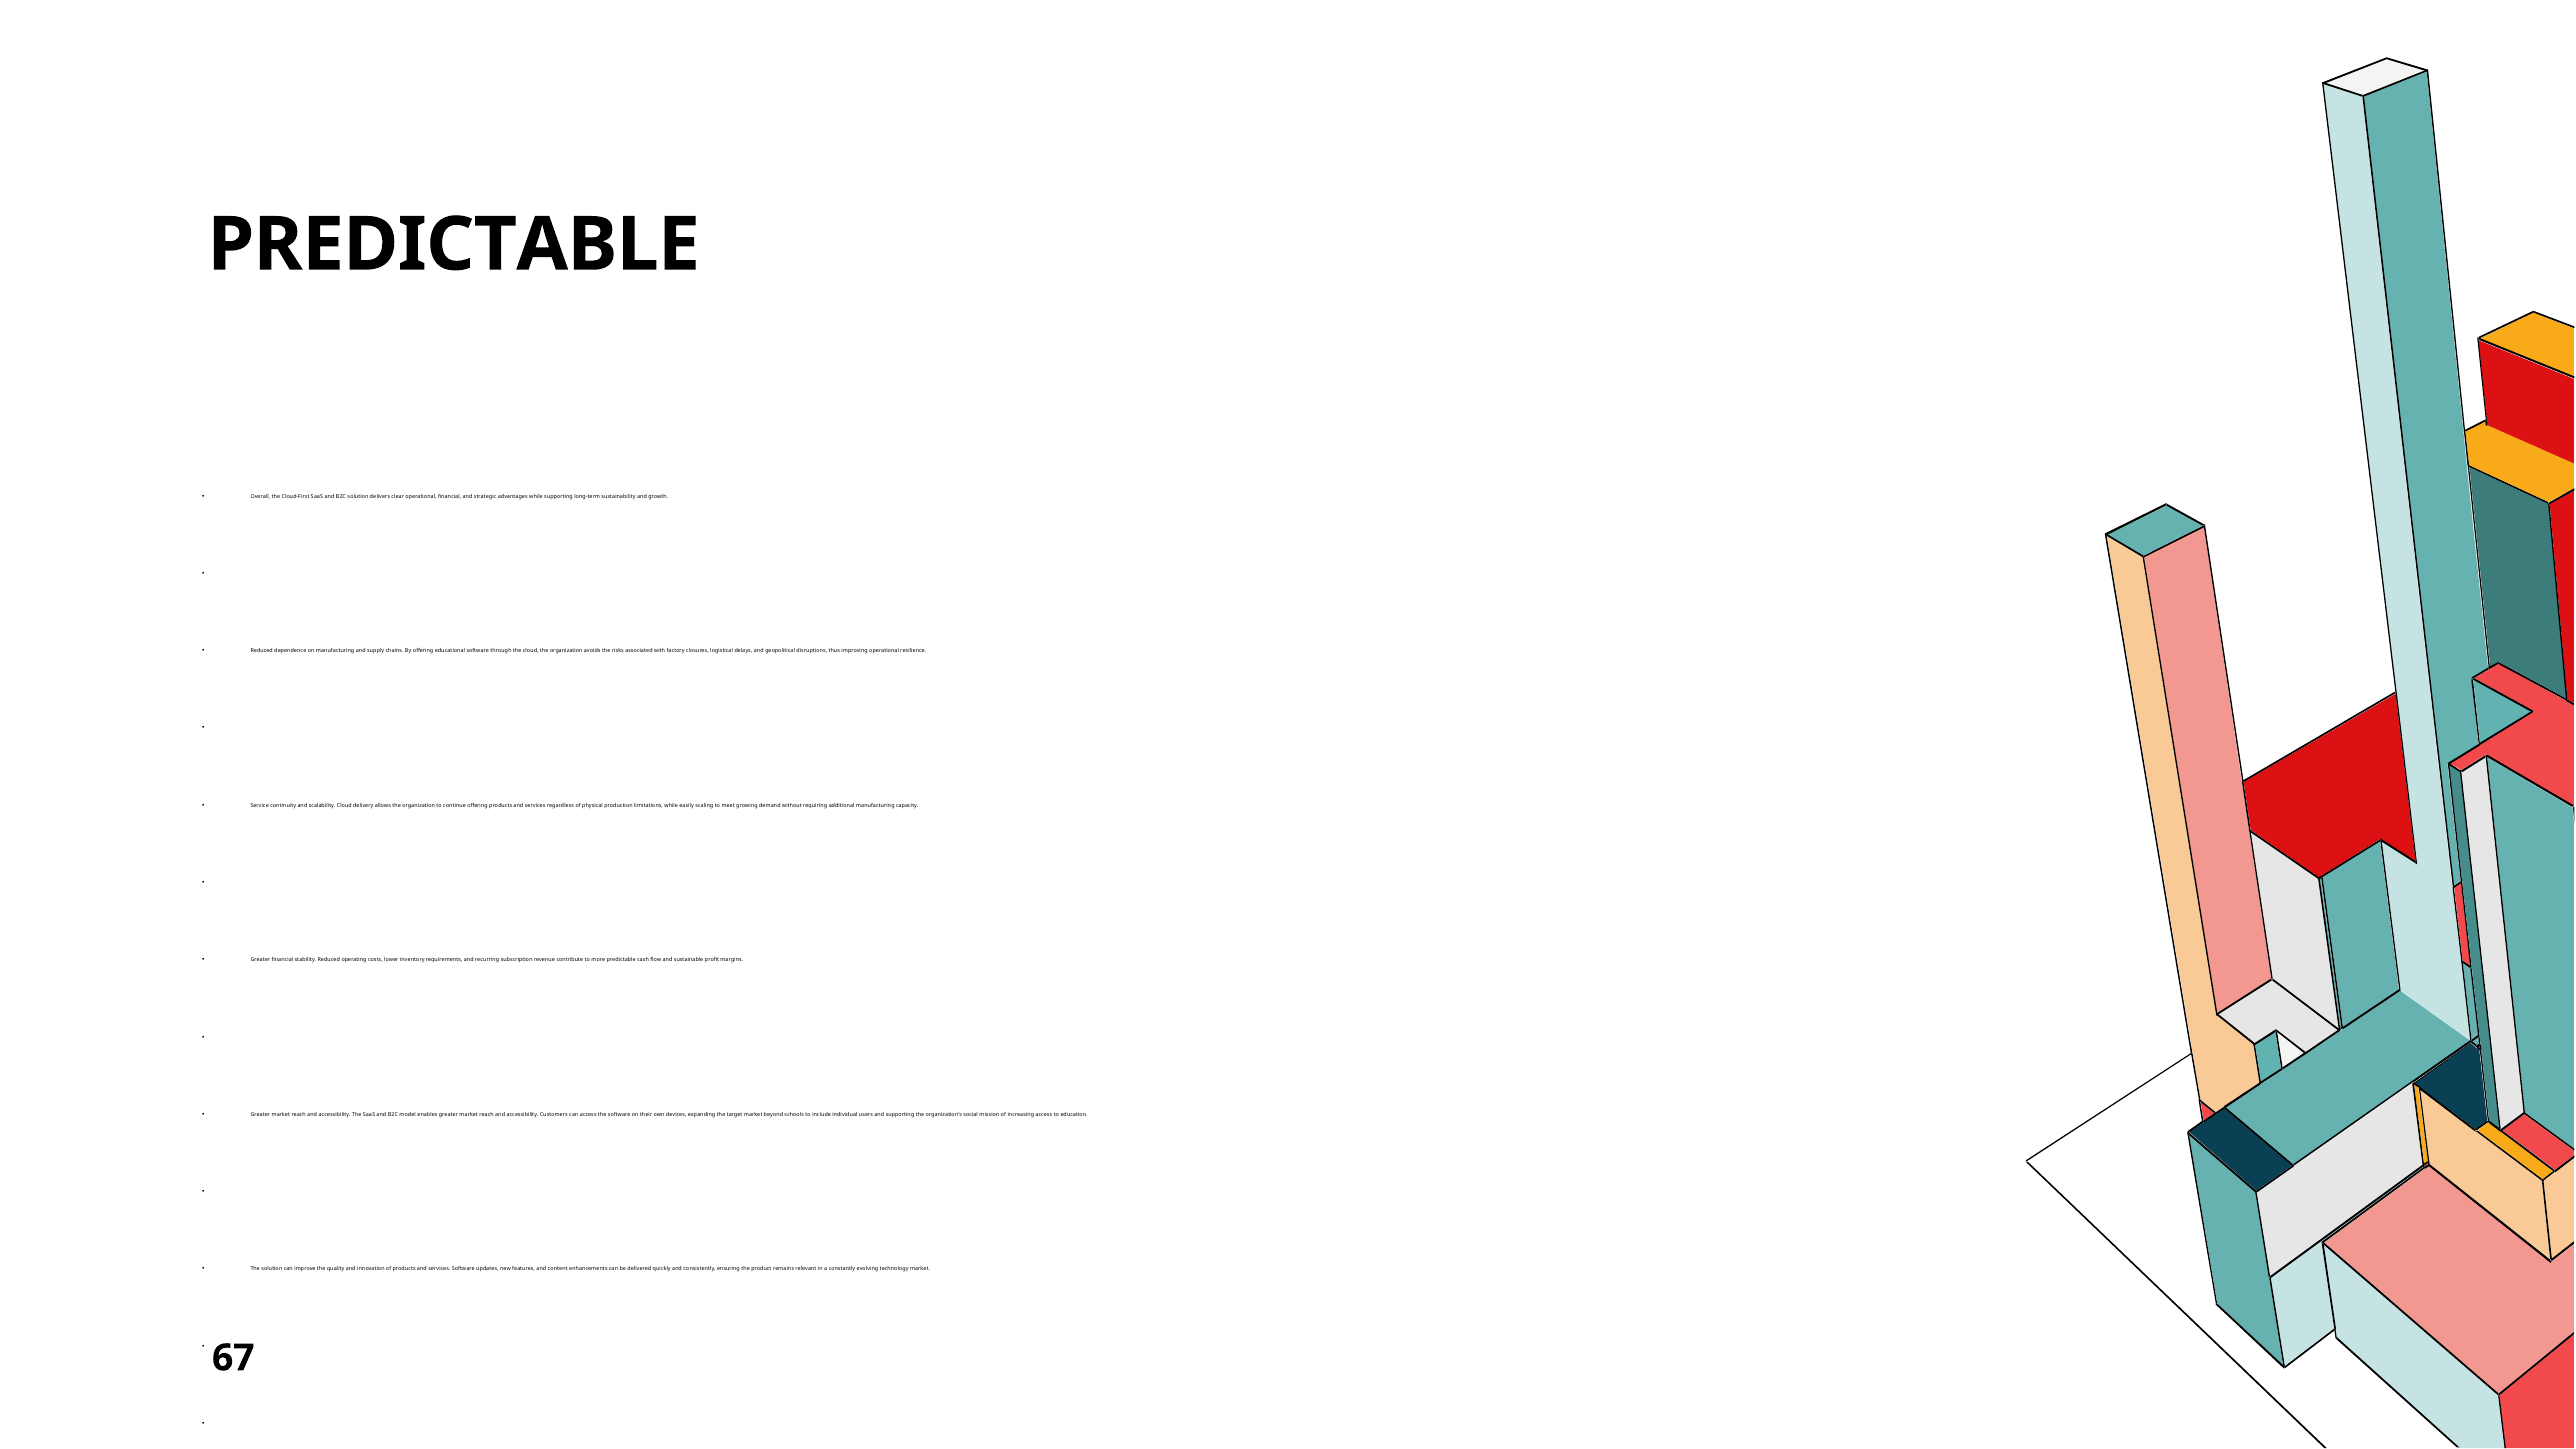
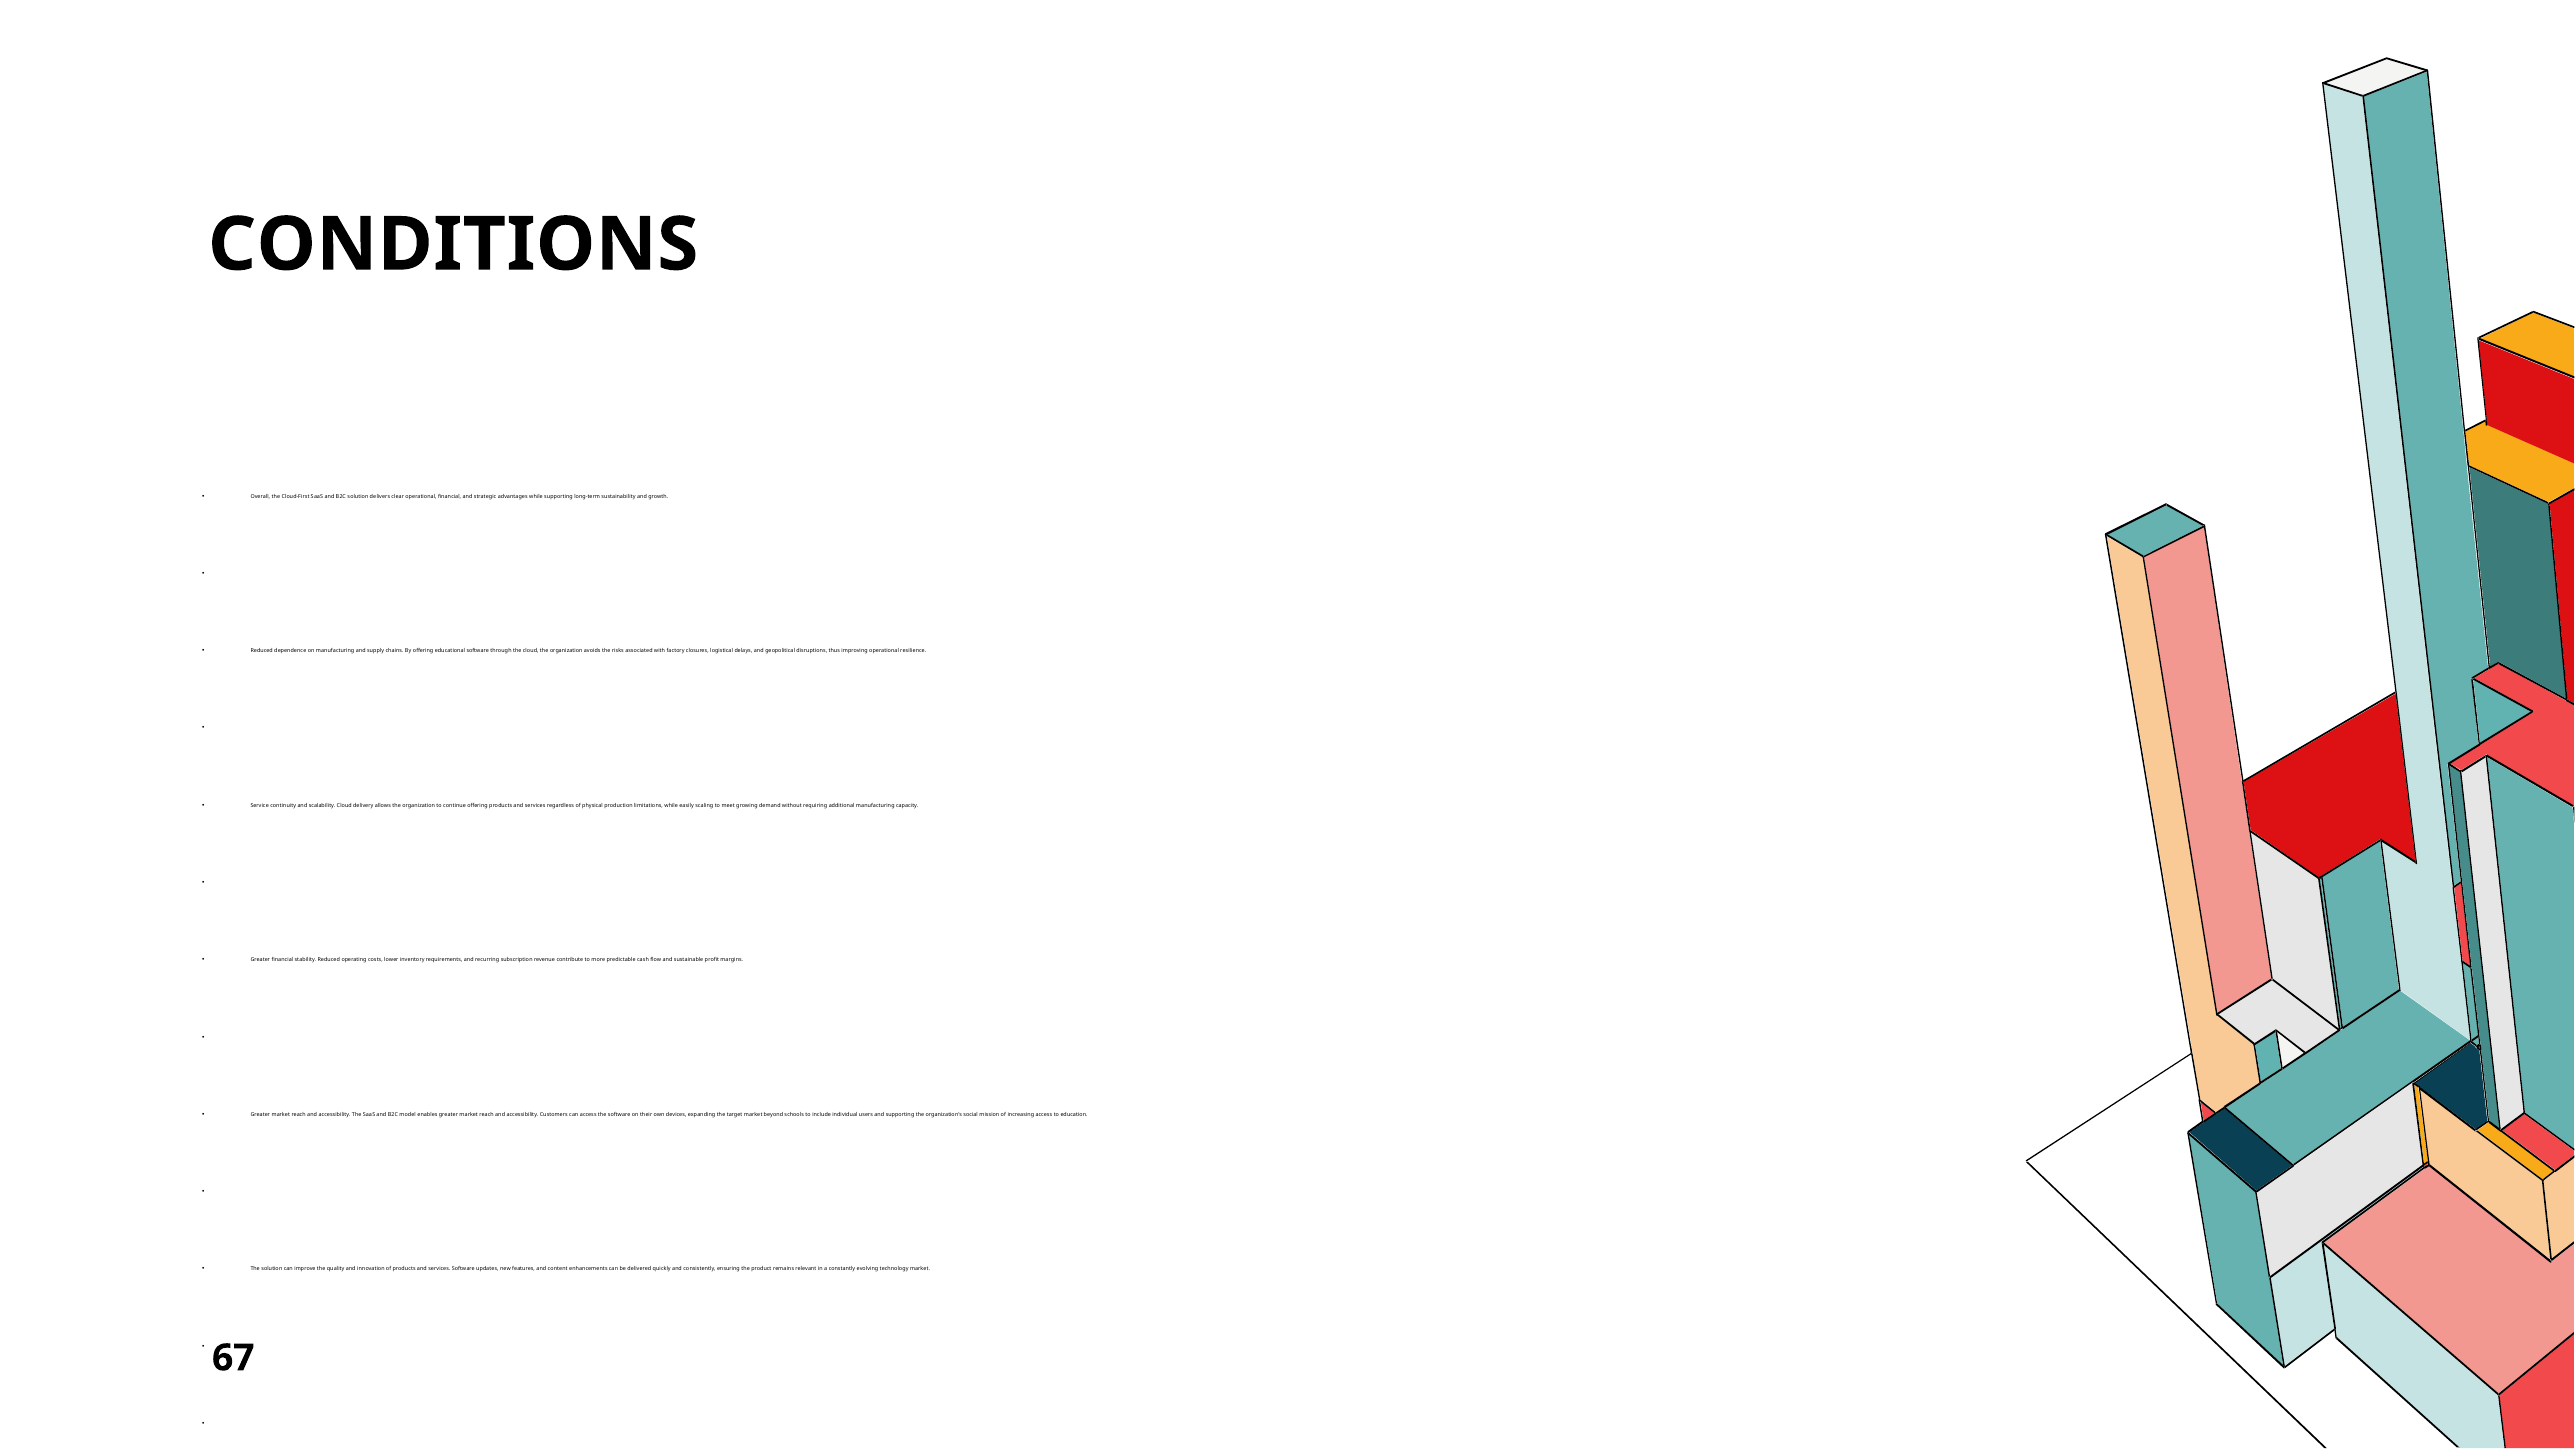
PREDICTABLE at (454, 245): PREDICTABLE -> CONDITIONS
